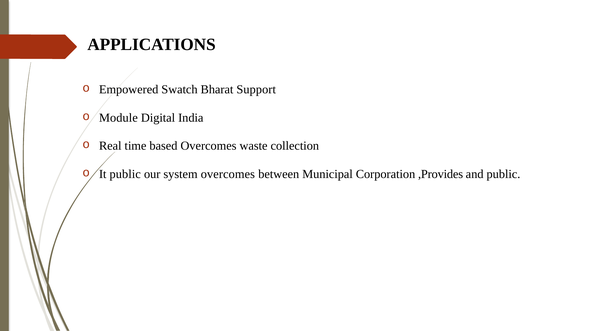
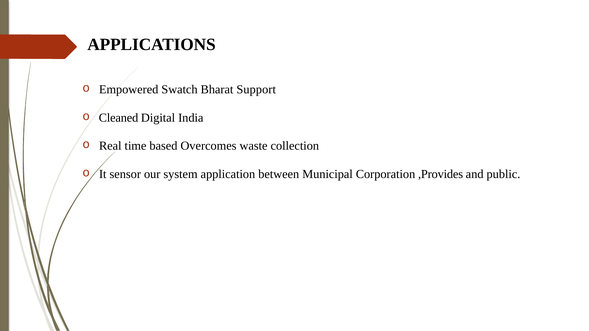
Module: Module -> Cleaned
It public: public -> sensor
system overcomes: overcomes -> application
